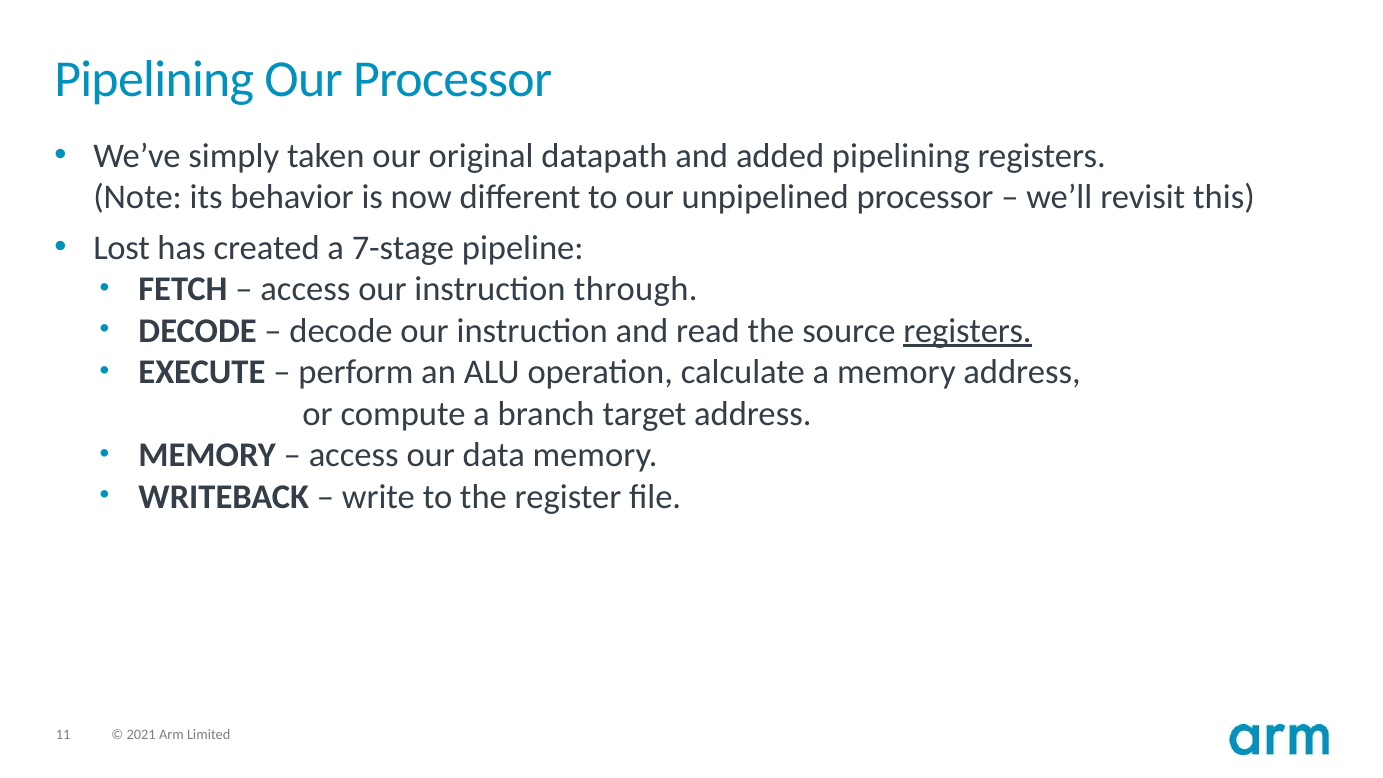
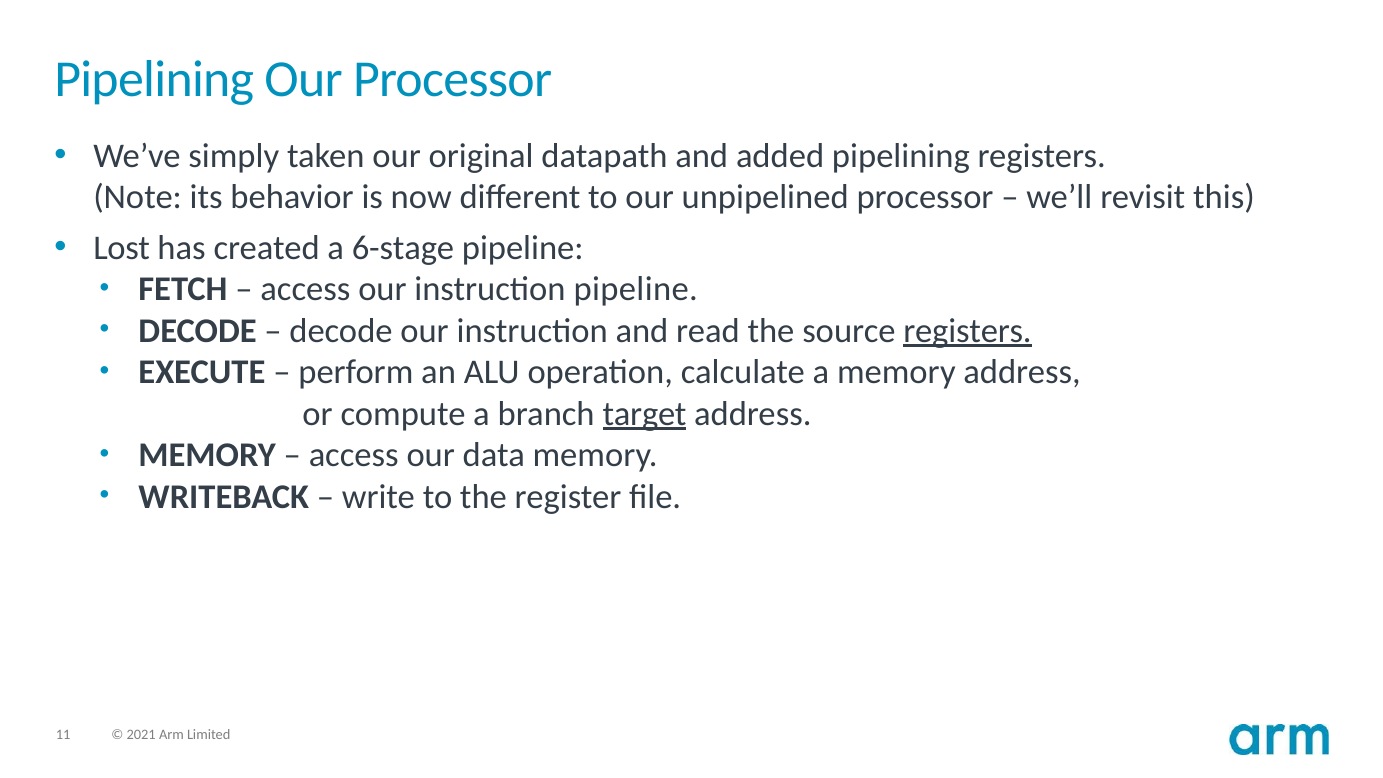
7-stage: 7-stage -> 6-stage
instruction through: through -> pipeline
target underline: none -> present
